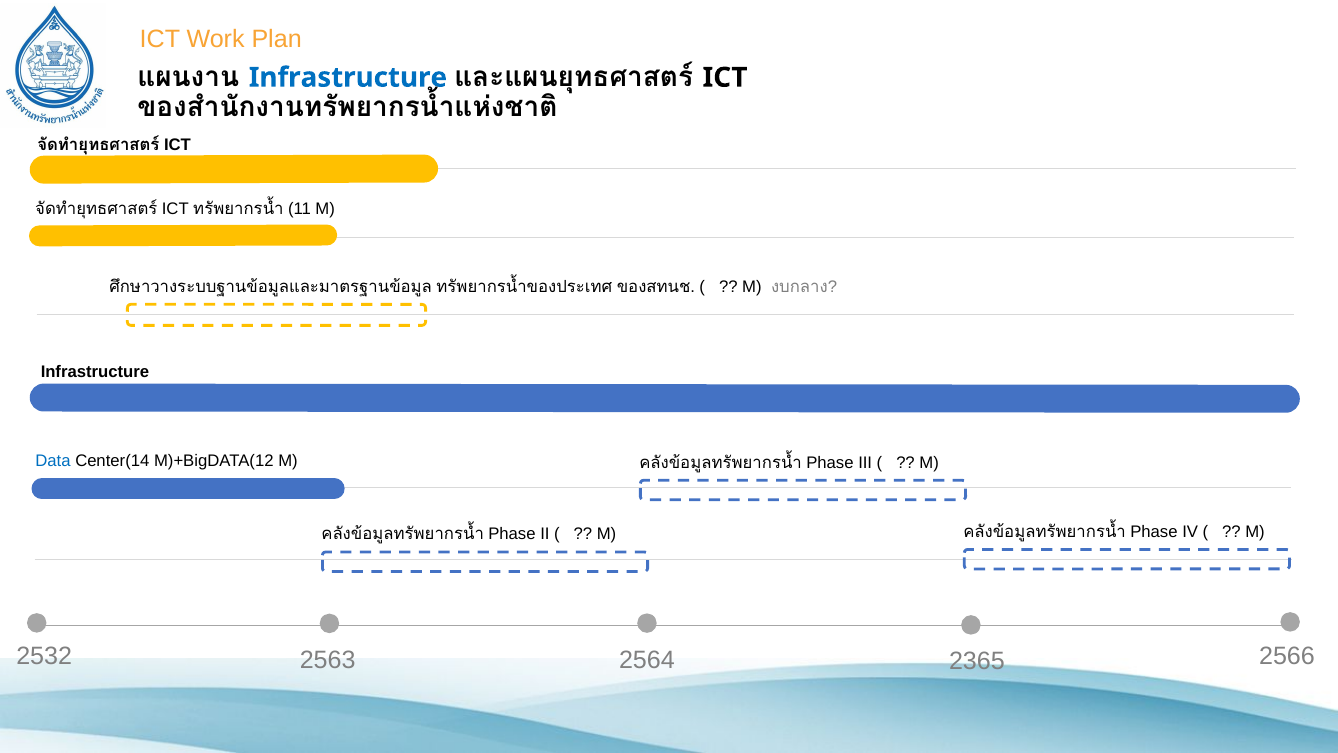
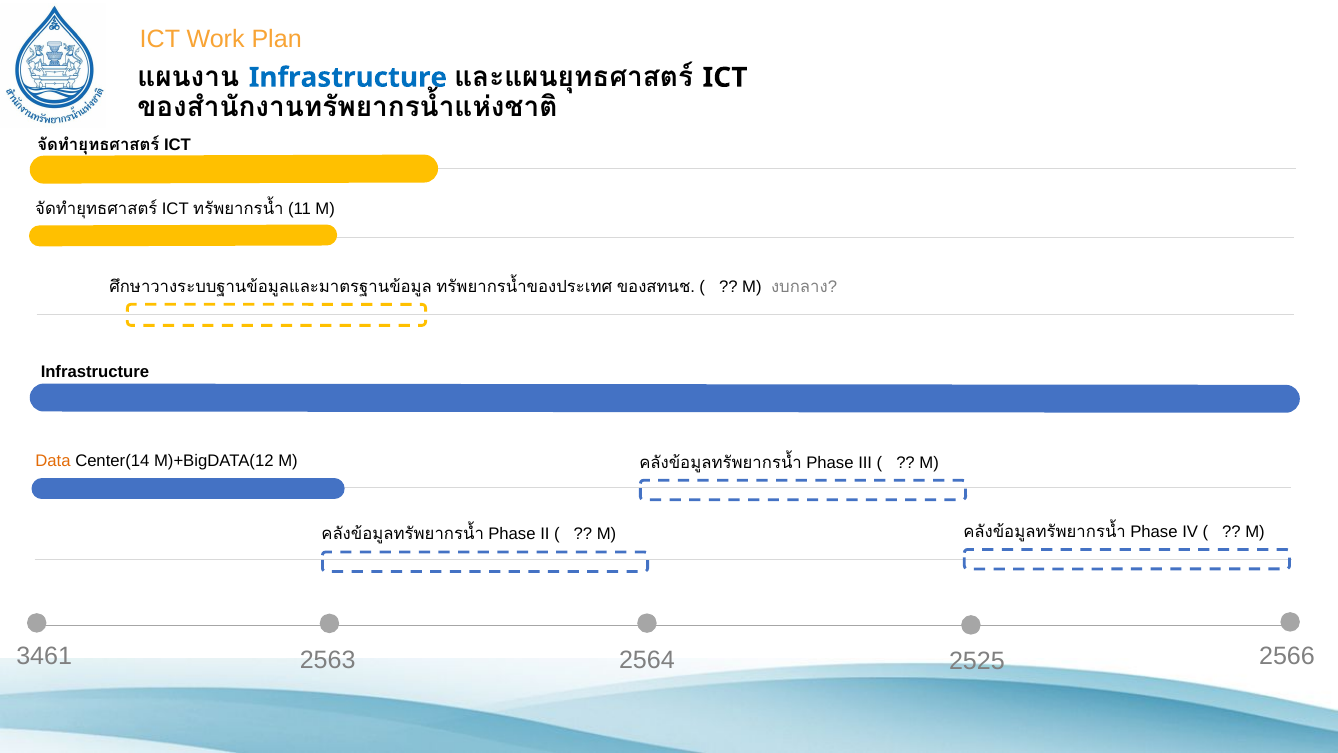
Data colour: blue -> orange
2532: 2532 -> 3461
2365: 2365 -> 2525
